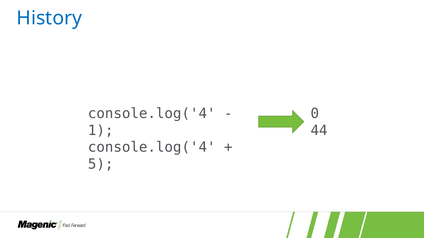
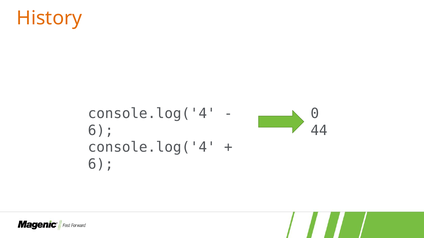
History colour: blue -> orange
1 at (101, 131): 1 -> 6
5 at (101, 165): 5 -> 6
